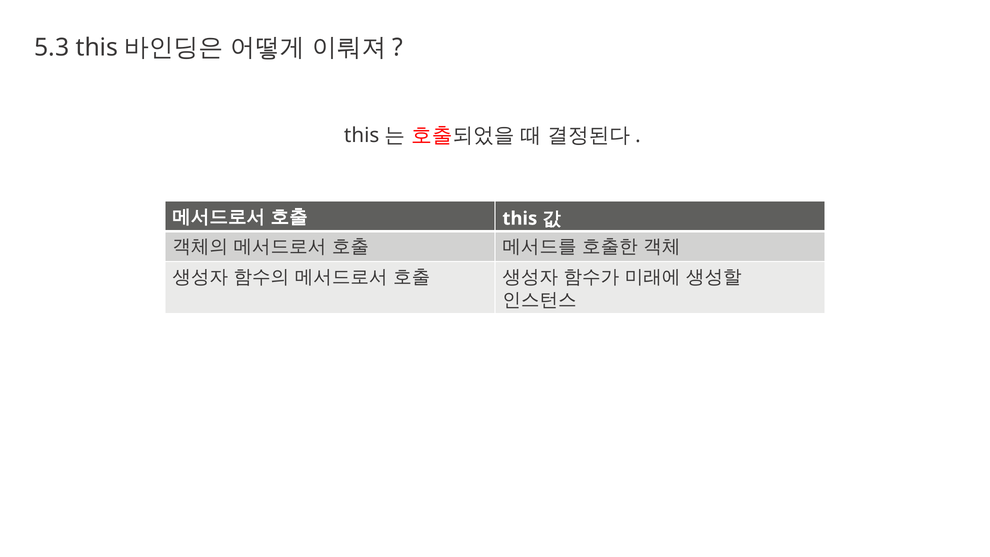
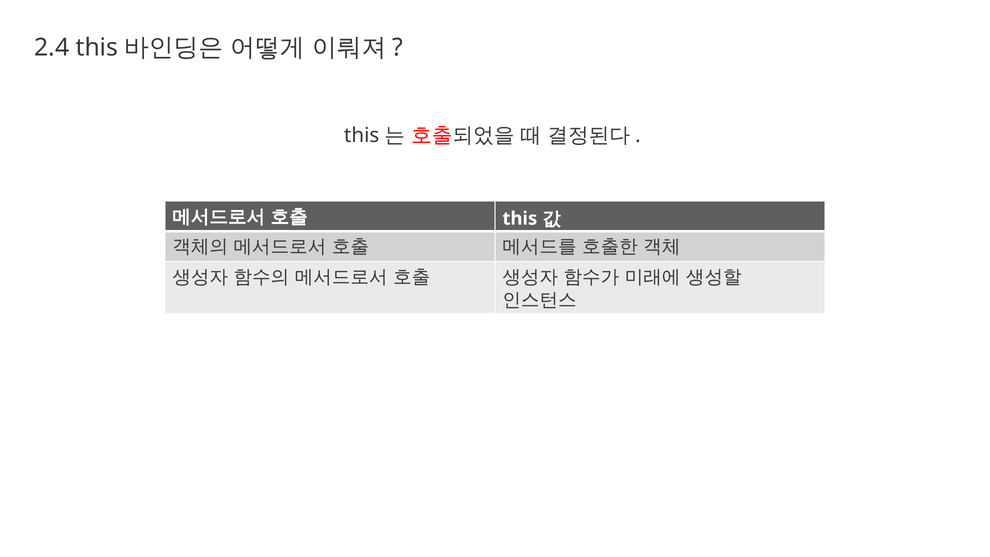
5.3: 5.3 -> 2.4
